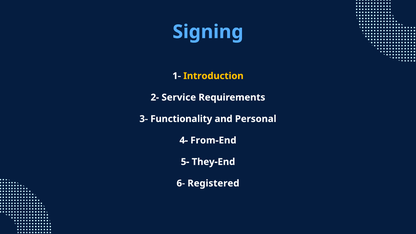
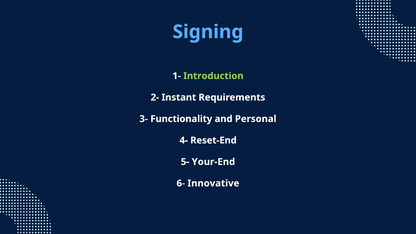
Introduction colour: yellow -> light green
Service: Service -> Instant
From-End: From-End -> Reset-End
They-End: They-End -> Your-End
Registered: Registered -> Innovative
